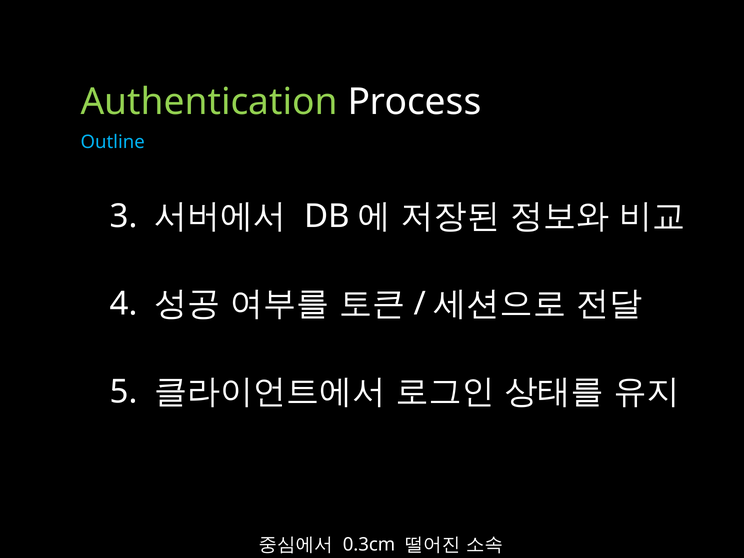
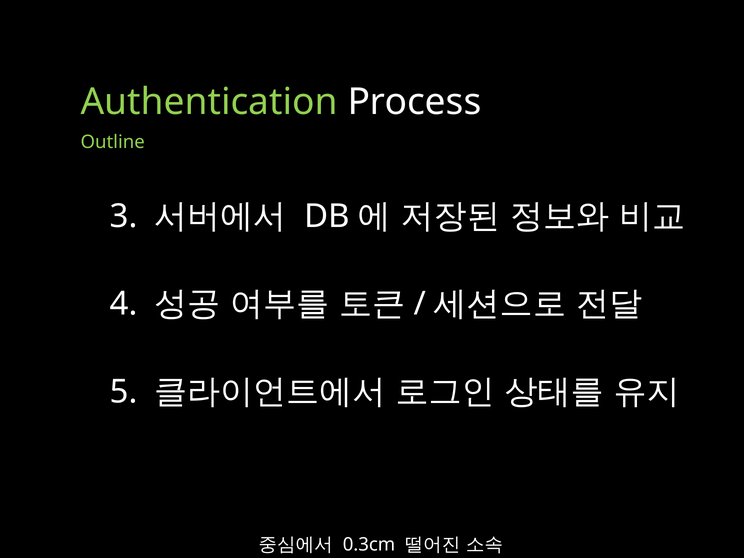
Outline colour: light blue -> light green
